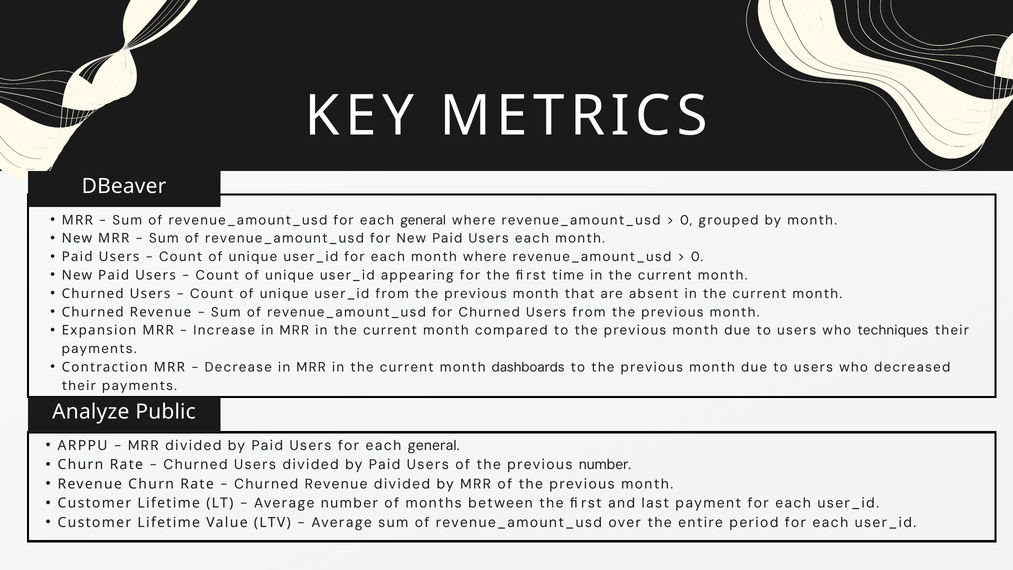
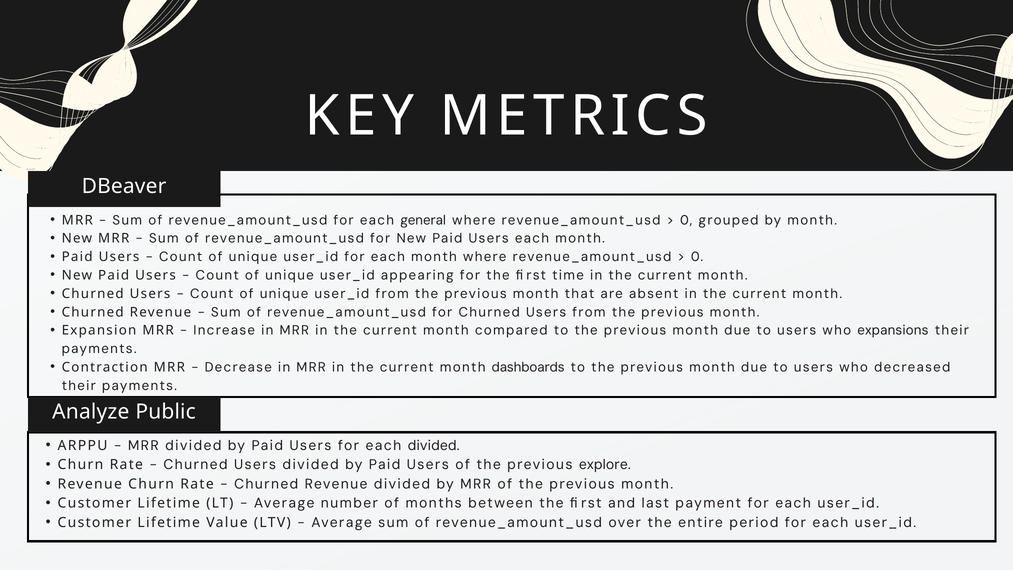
techniques: techniques -> expansions
Users for each general: general -> divided
previous number: number -> explore
